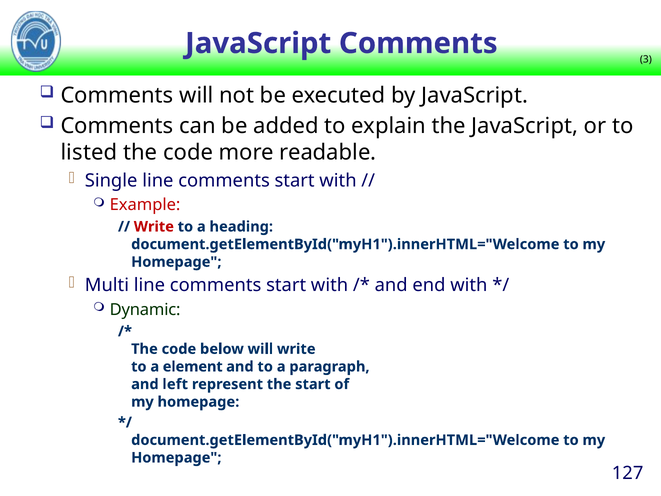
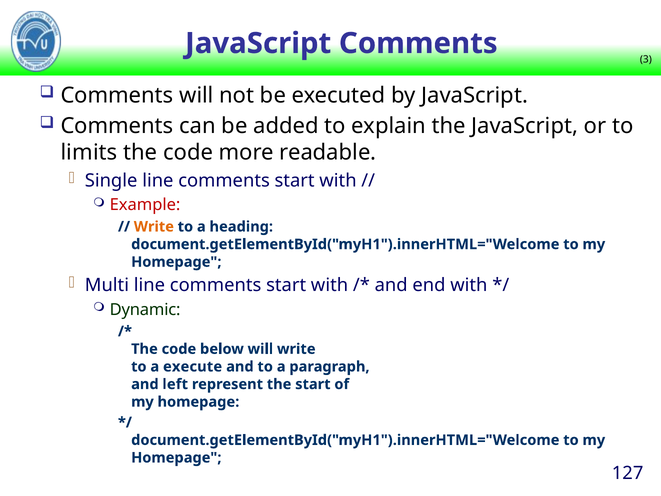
listed: listed -> limits
Write at (154, 227) colour: red -> orange
element: element -> execute
